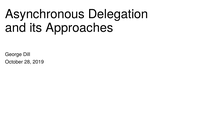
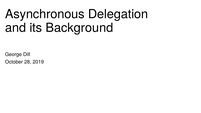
Approaches: Approaches -> Background
